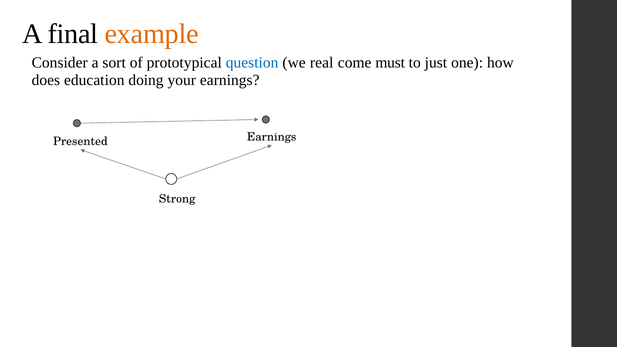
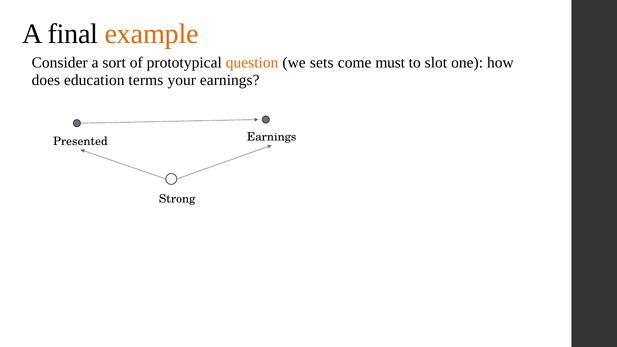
question colour: blue -> orange
real: real -> sets
just: just -> slot
doing: doing -> terms
